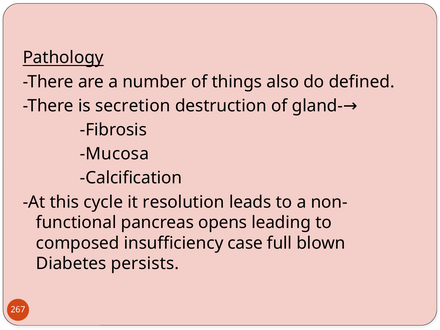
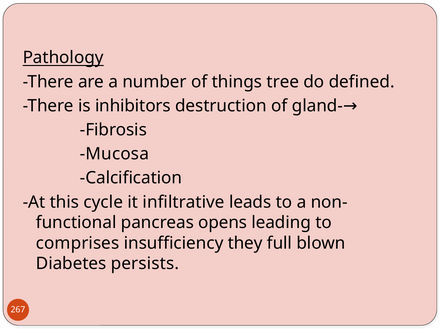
also: also -> tree
secretion: secretion -> inhibitors
resolution: resolution -> infiltrative
composed: composed -> comprises
case: case -> they
